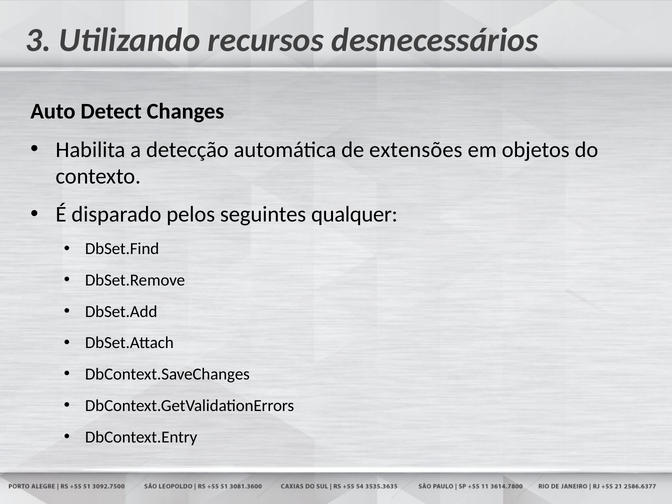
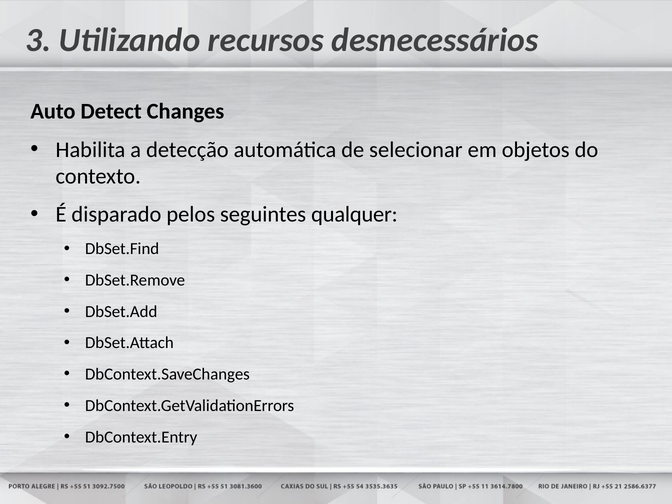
extensões: extensões -> selecionar
